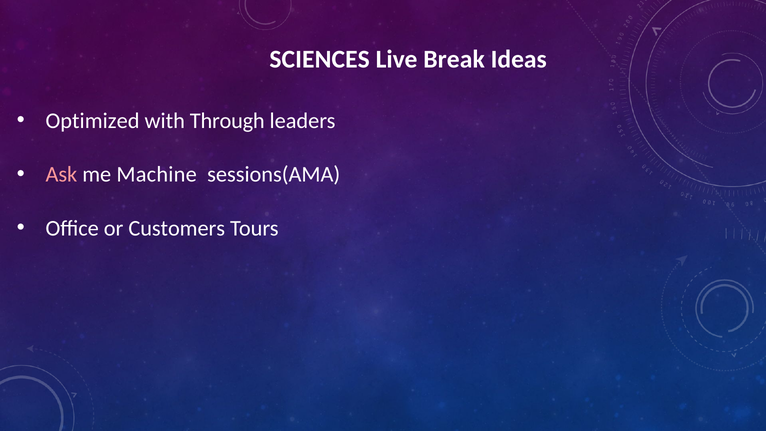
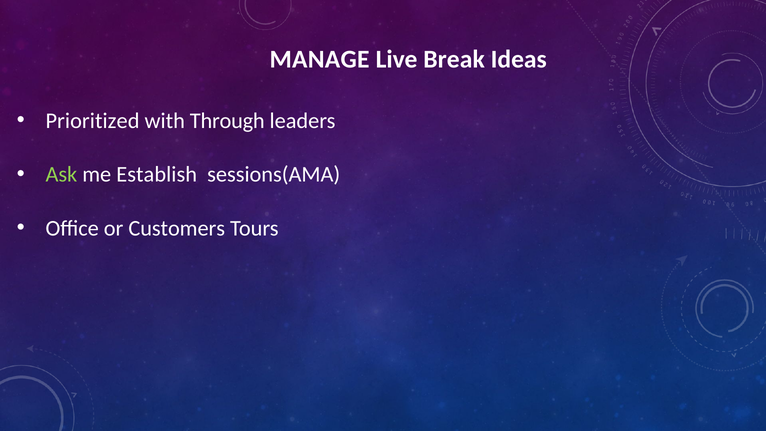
SCIENCES: SCIENCES -> MANAGE
Optimized: Optimized -> Prioritized
Ask colour: pink -> light green
Machine: Machine -> Establish
